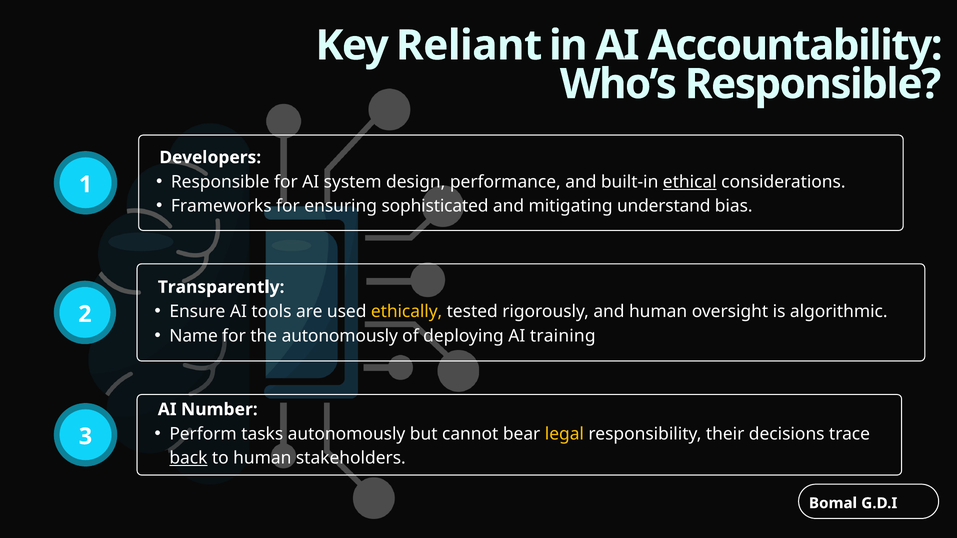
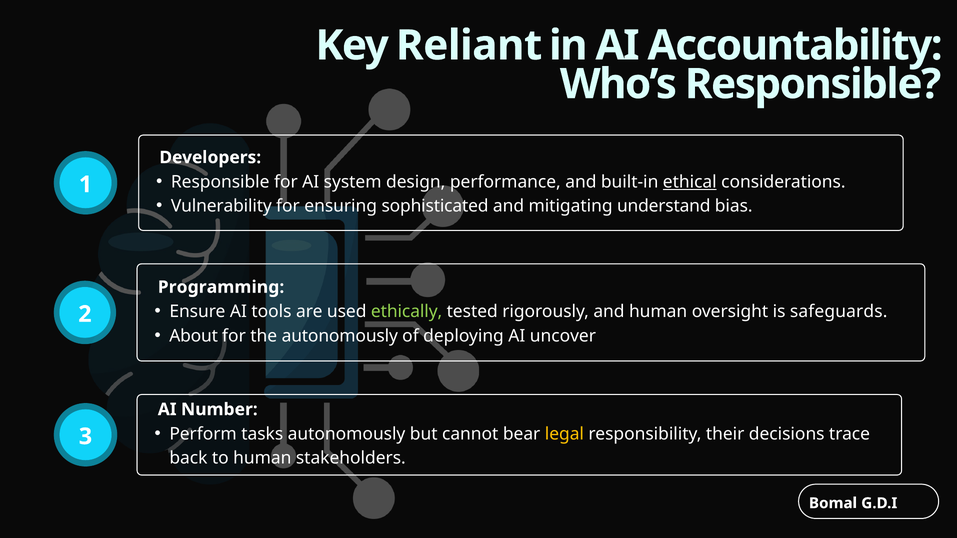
Frameworks: Frameworks -> Vulnerability
Transparently: Transparently -> Programming
ethically colour: yellow -> light green
algorithmic: algorithmic -> safeguards
Name: Name -> About
training: training -> uncover
back underline: present -> none
